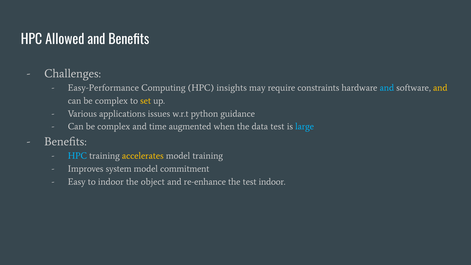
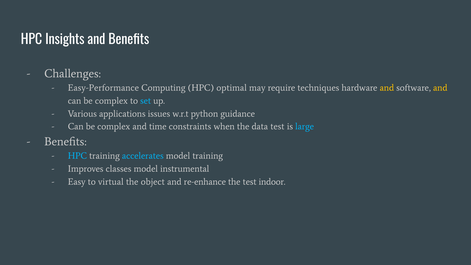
Allowed: Allowed -> Insights
insights: insights -> optimal
constraints: constraints -> techniques
and at (387, 88) colour: light blue -> yellow
set colour: yellow -> light blue
augmented: augmented -> constraints
accelerates colour: yellow -> light blue
system: system -> classes
commitment: commitment -> instrumental
to indoor: indoor -> virtual
